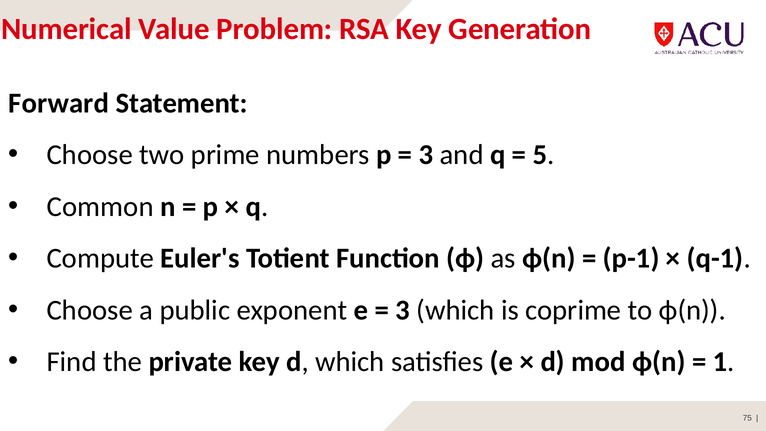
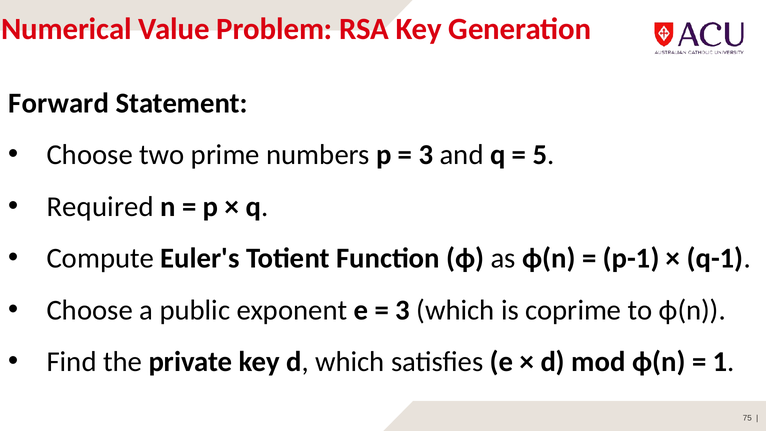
Common: Common -> Required
